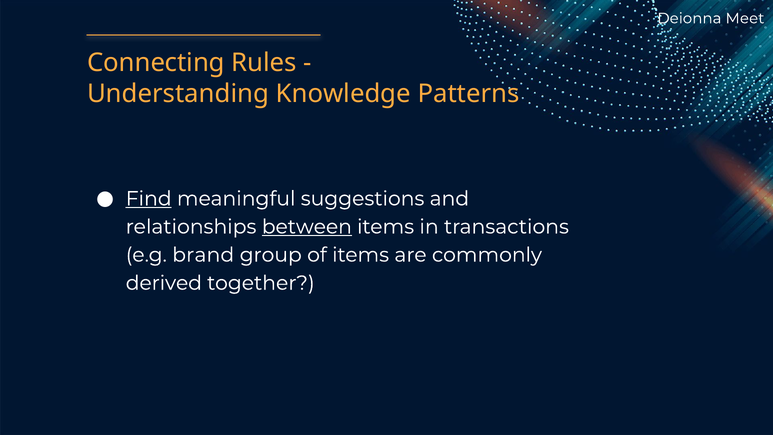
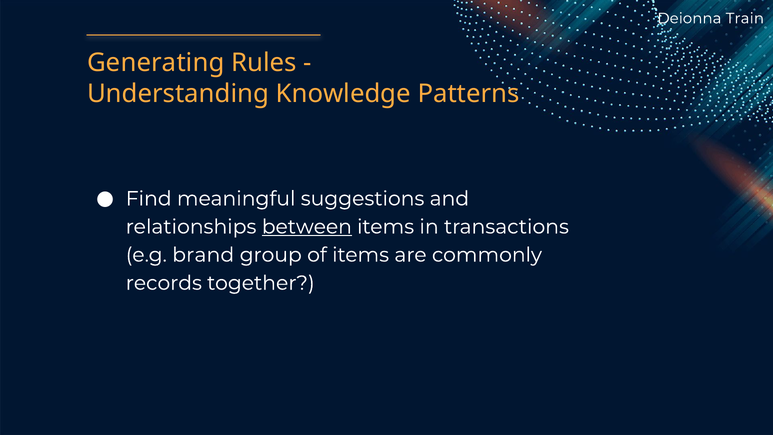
Meet: Meet -> Train
Connecting: Connecting -> Generating
Find underline: present -> none
derived: derived -> records
